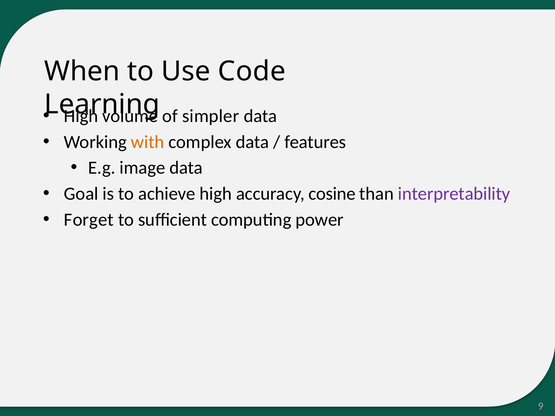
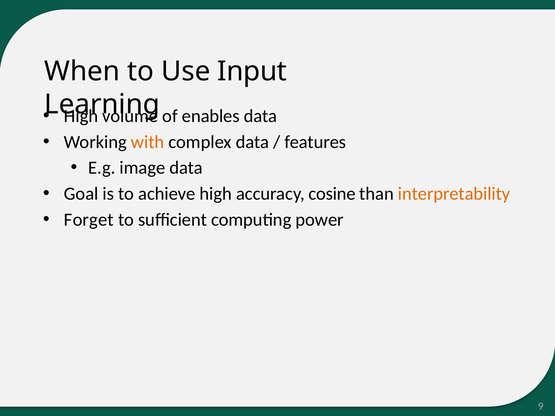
Code: Code -> Input
simpler: simpler -> enables
interpretability colour: purple -> orange
